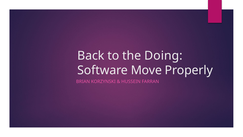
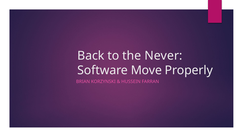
Doing: Doing -> Never
